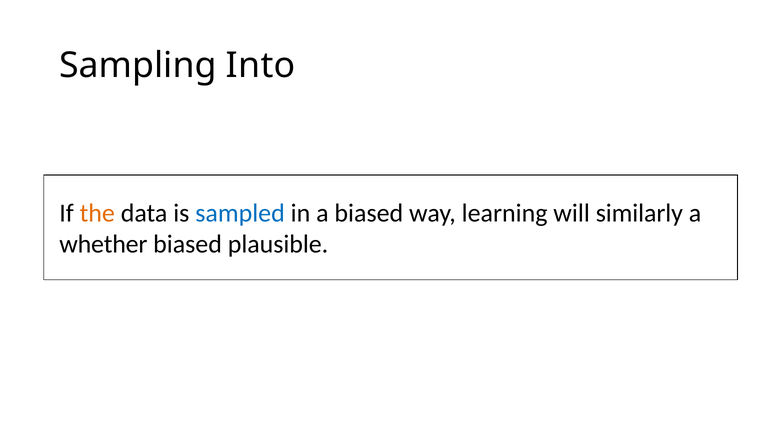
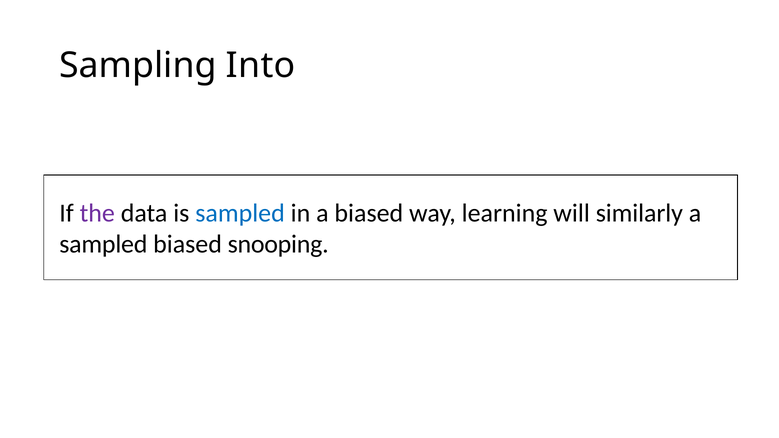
the colour: orange -> purple
whether at (103, 244): whether -> sampled
plausible: plausible -> snooping
